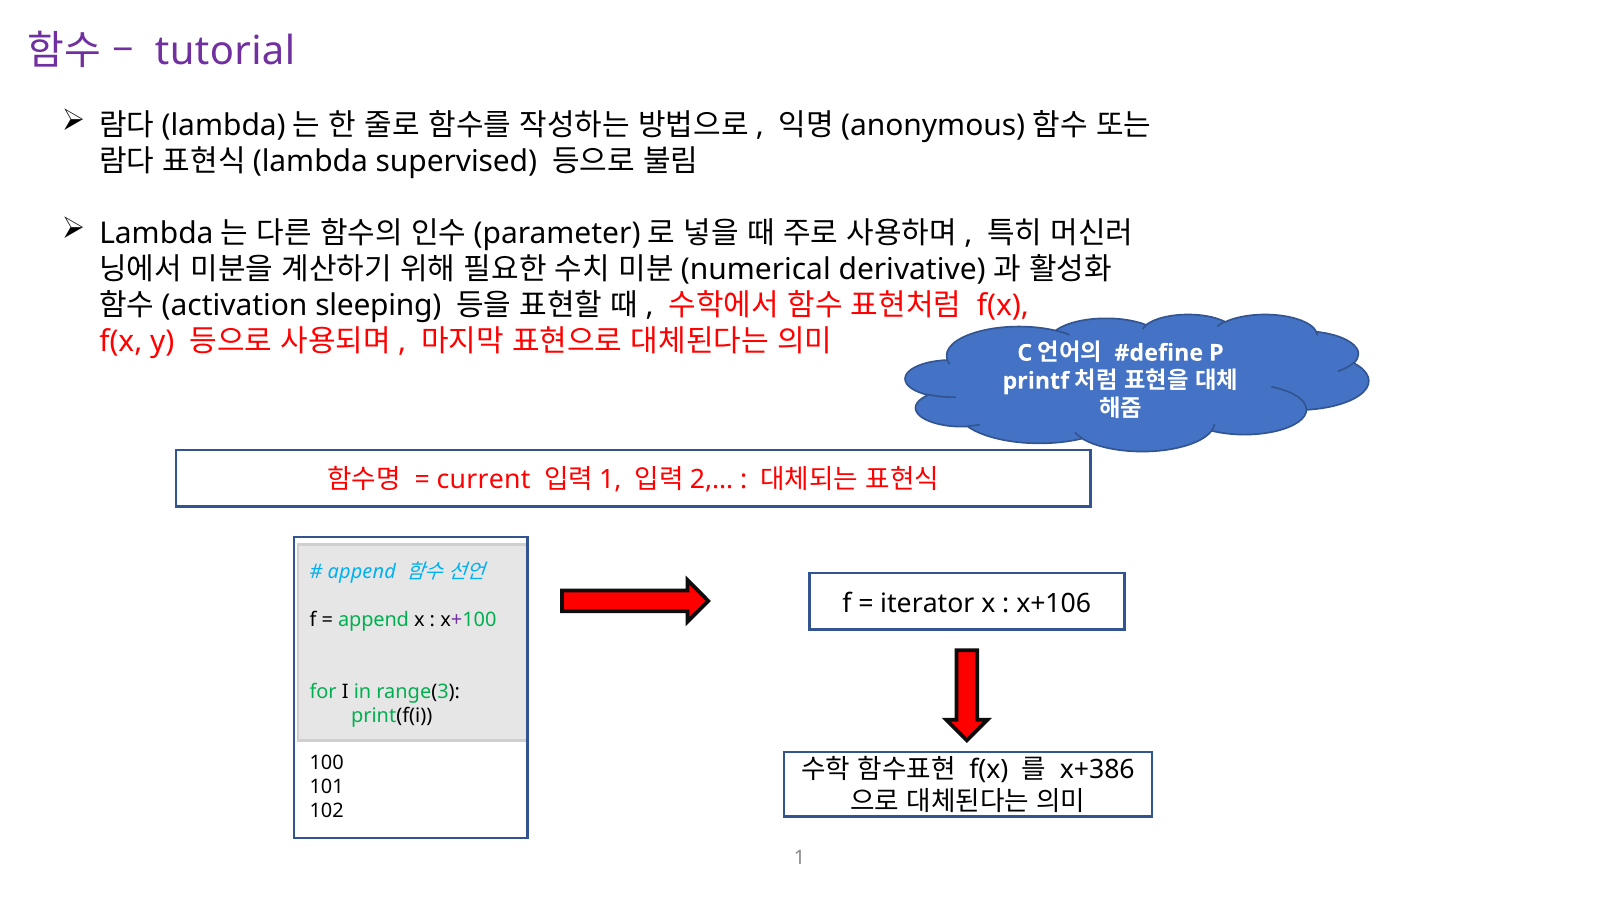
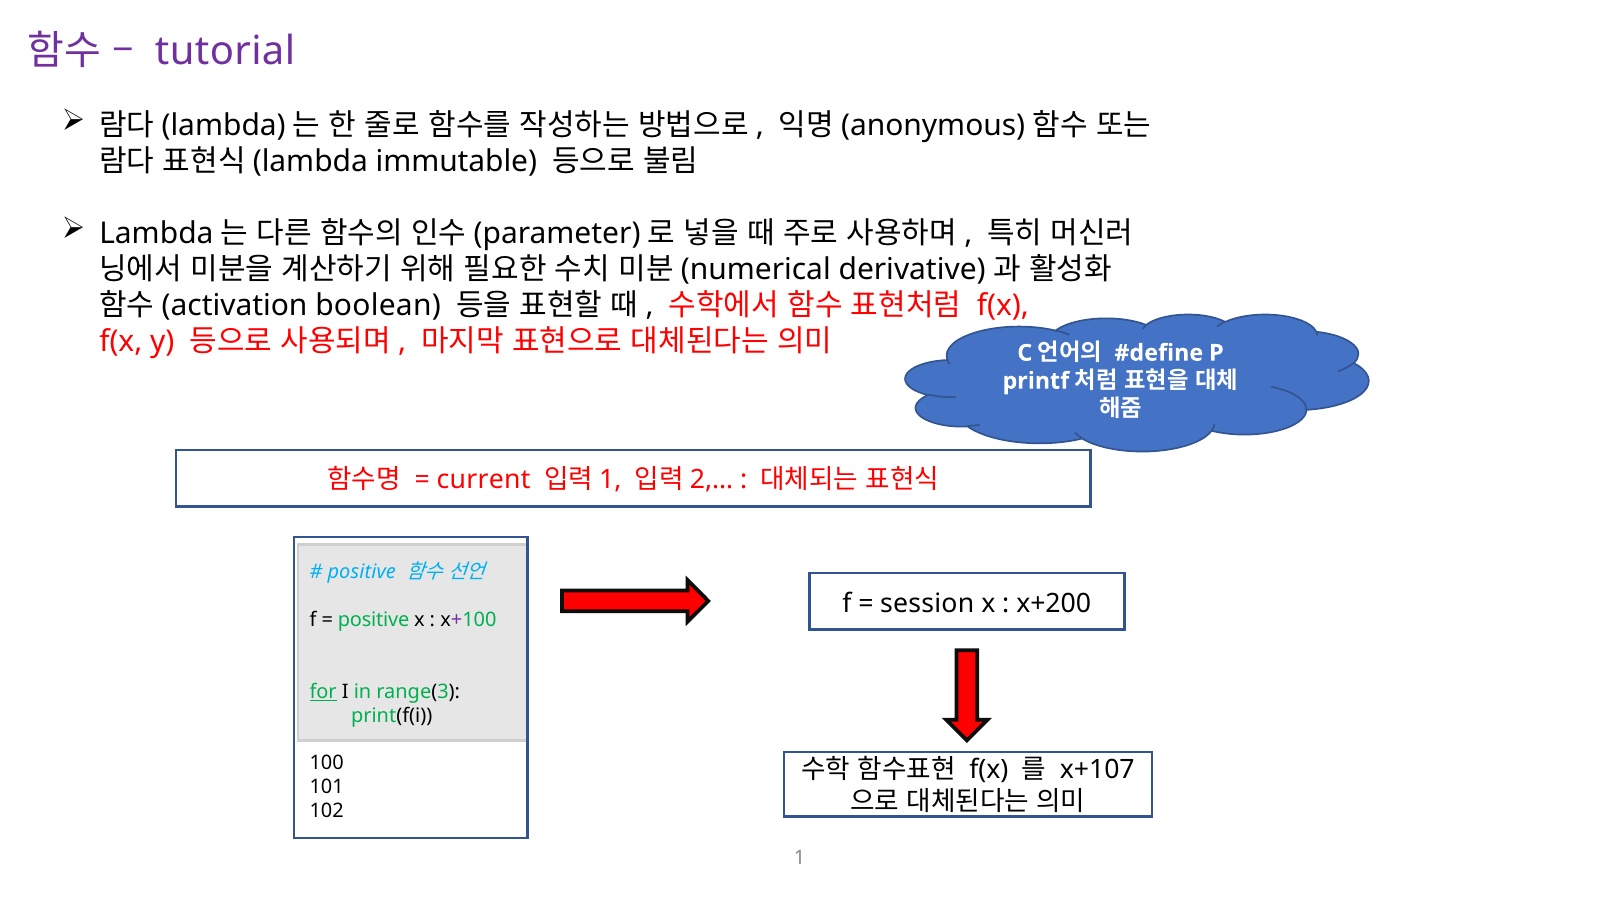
supervised: supervised -> immutable
sleeping: sleeping -> boolean
append at (362, 572): append -> positive
iterator: iterator -> session
x+106: x+106 -> x+200
append at (374, 620): append -> positive
for underline: none -> present
x+386: x+386 -> x+107
